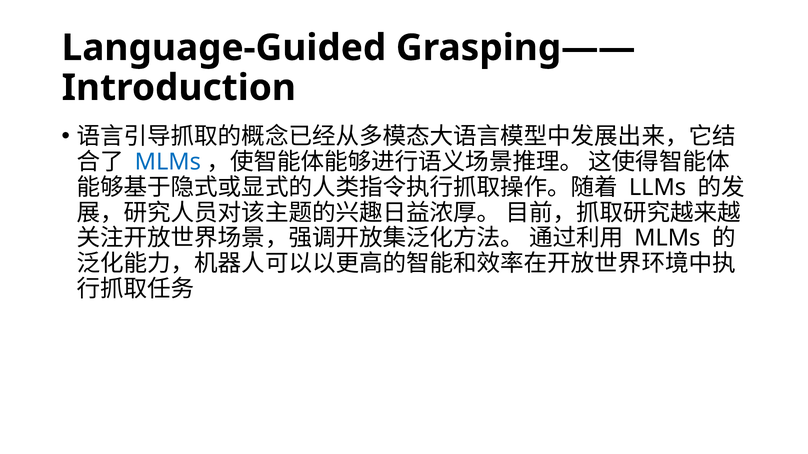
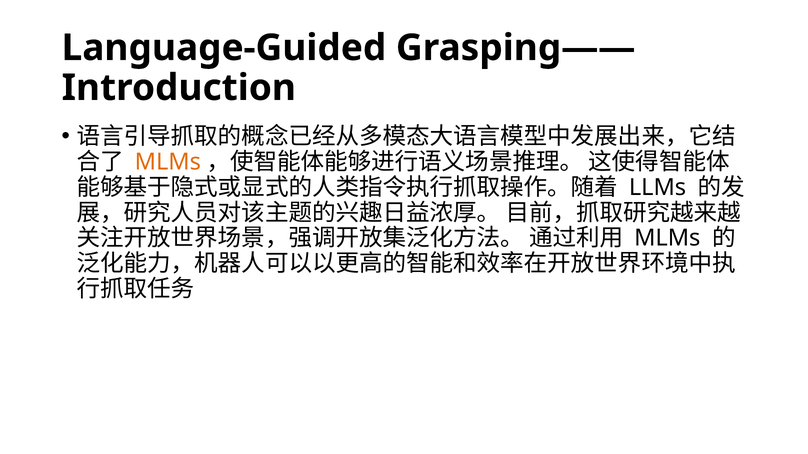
MLMs at (168, 162) colour: blue -> orange
